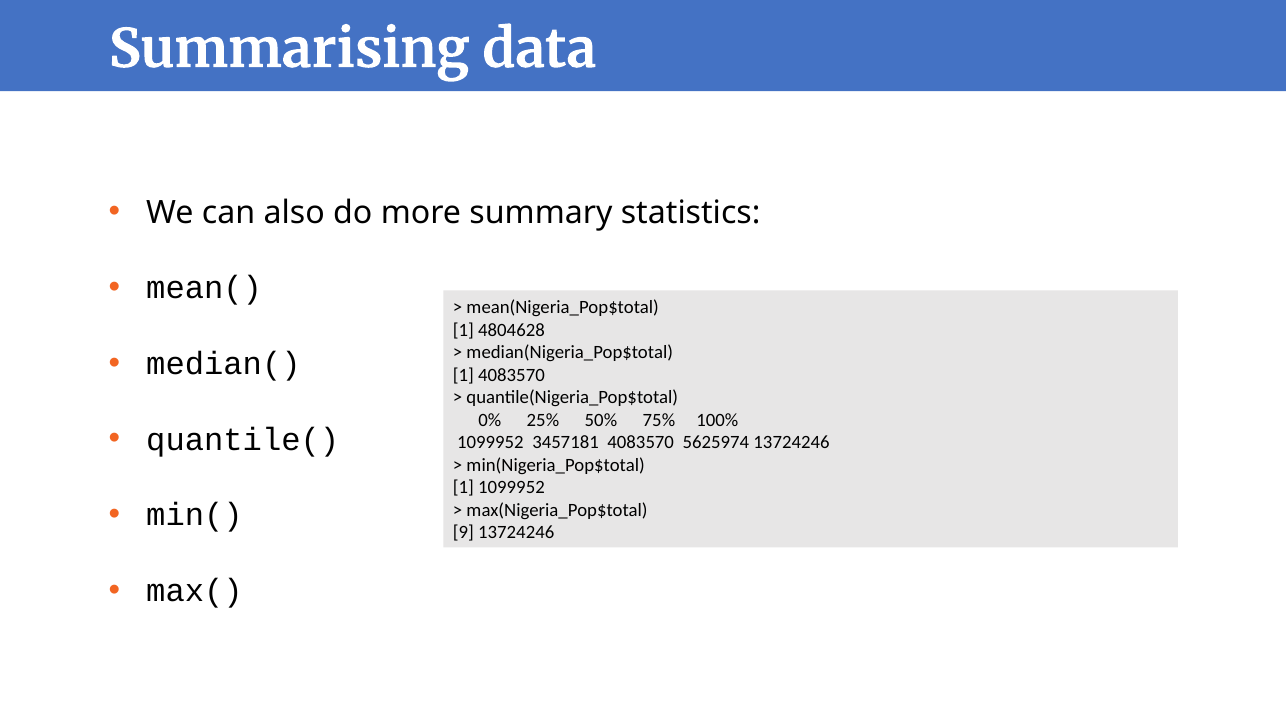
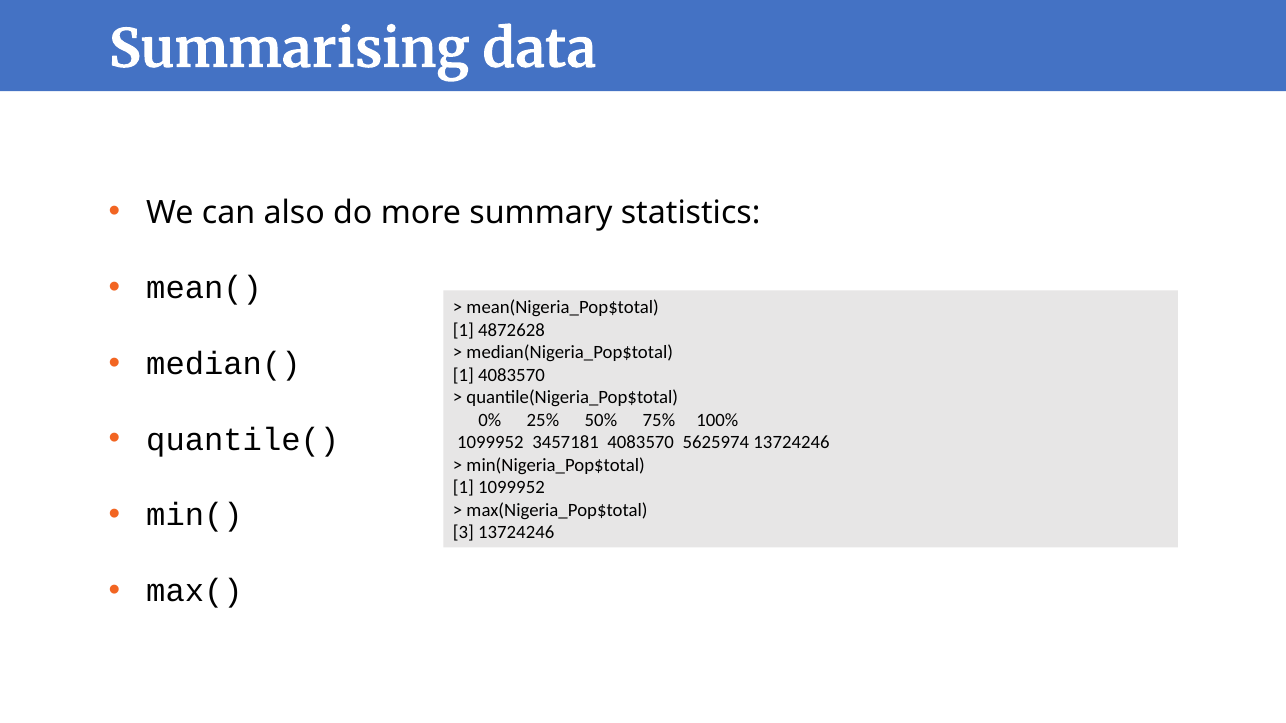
4804628: 4804628 -> 4872628
9: 9 -> 3
